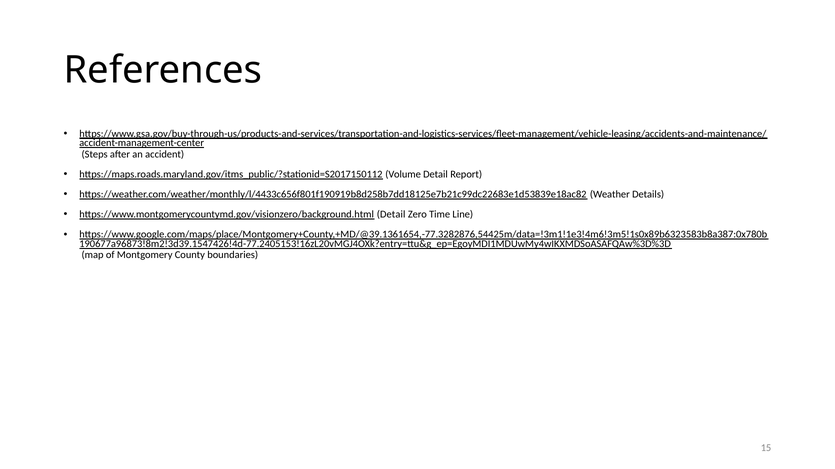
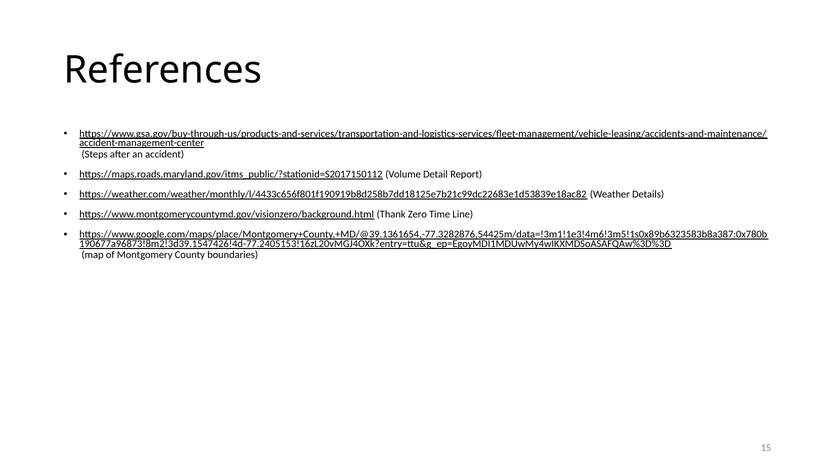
https://www.montgomerycountymd.gov/visionzero/background.html Detail: Detail -> Thank
